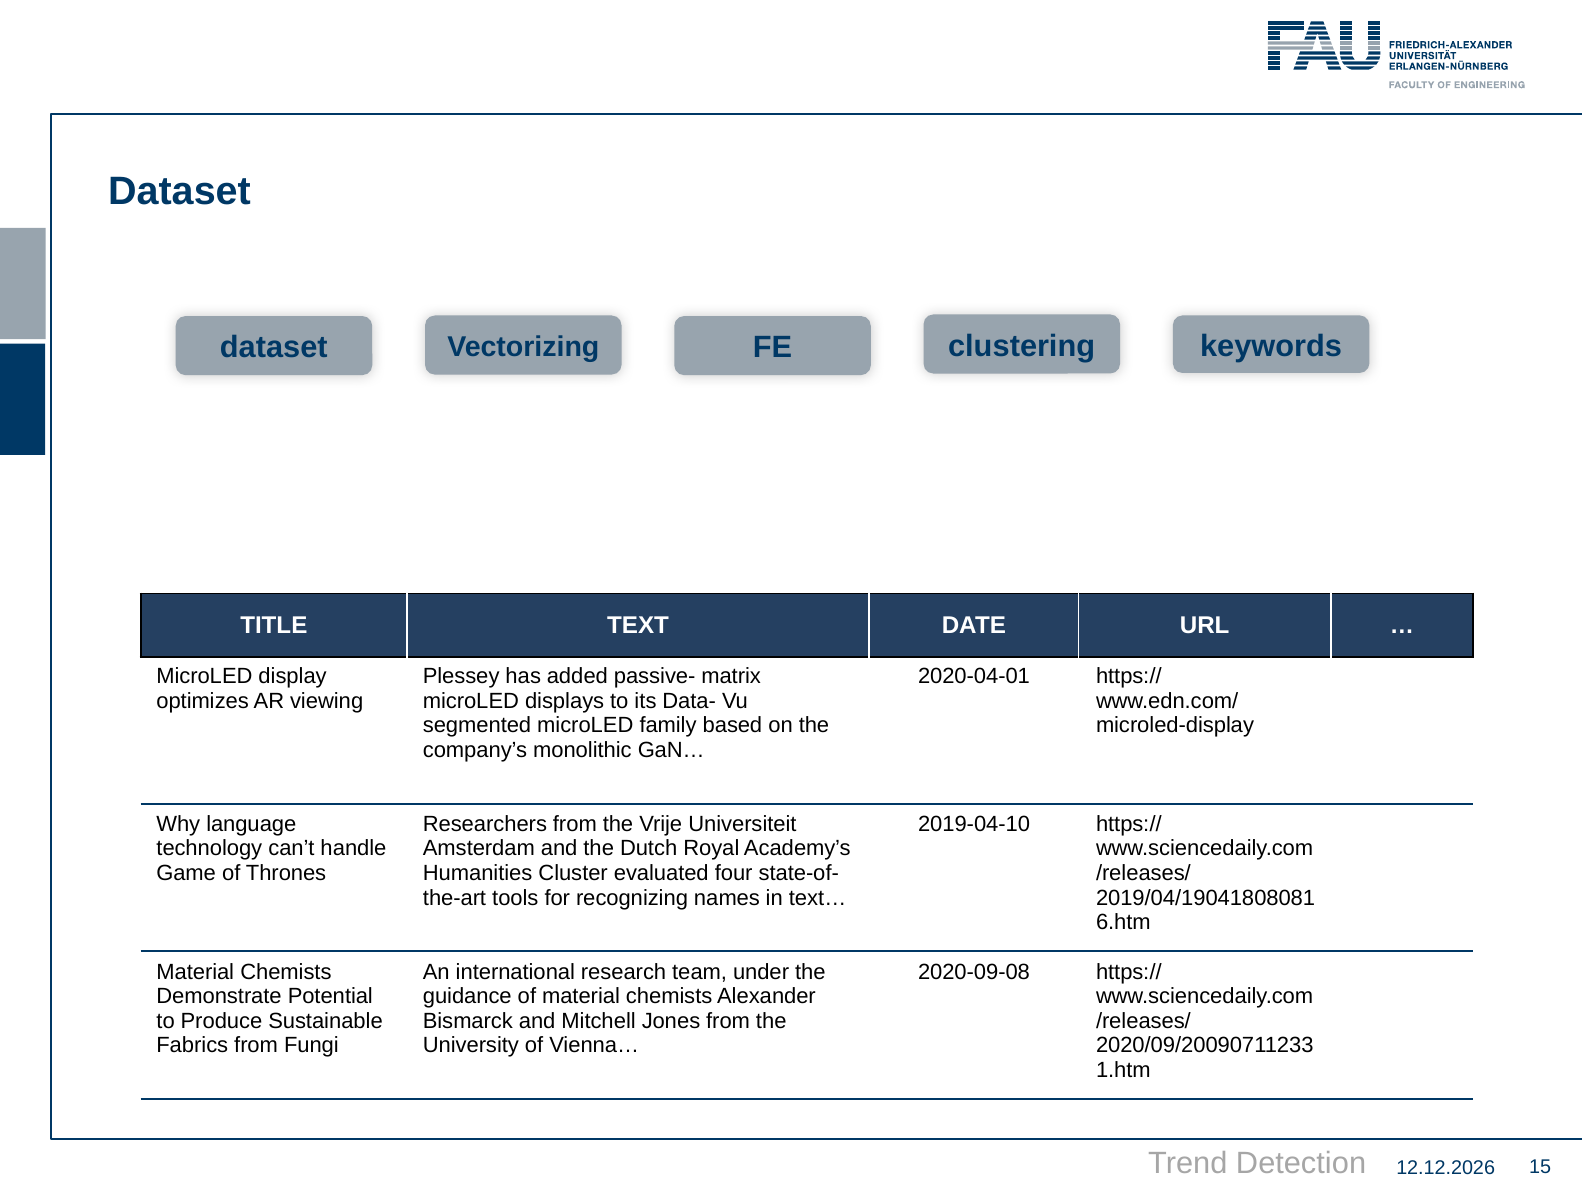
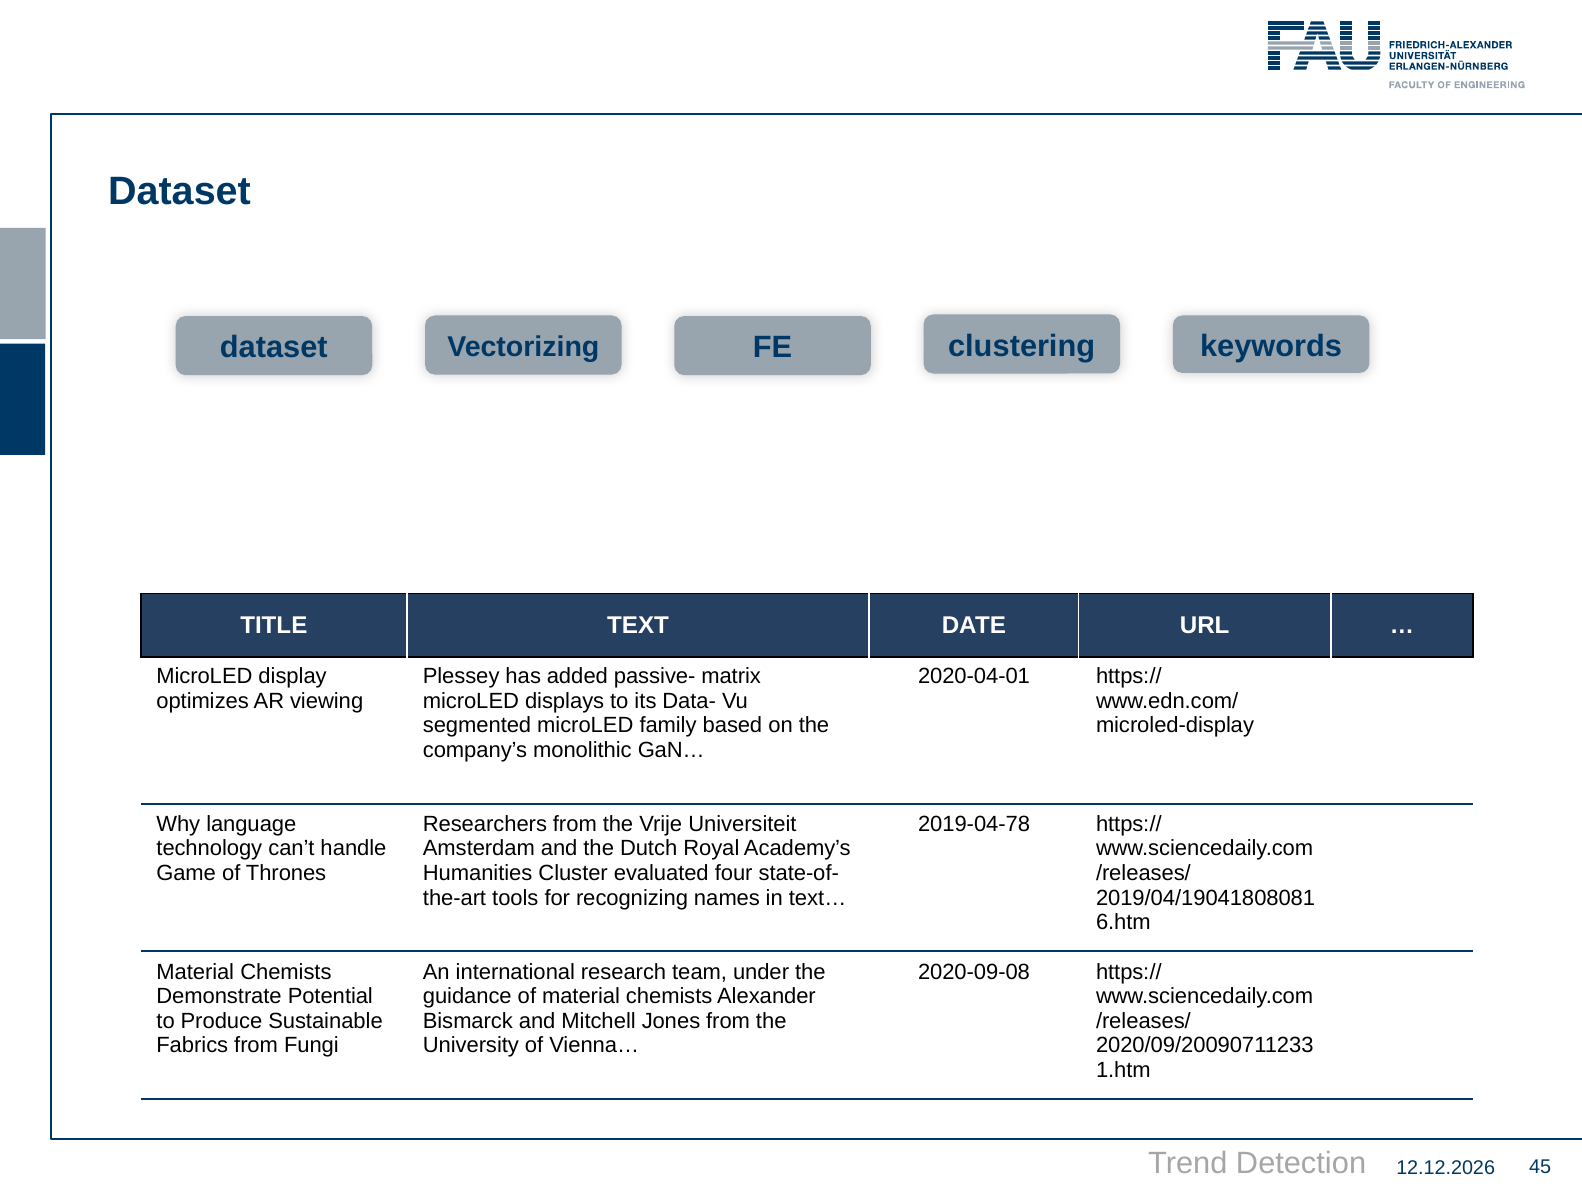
2019-04-10: 2019-04-10 -> 2019-04-78
15: 15 -> 45
